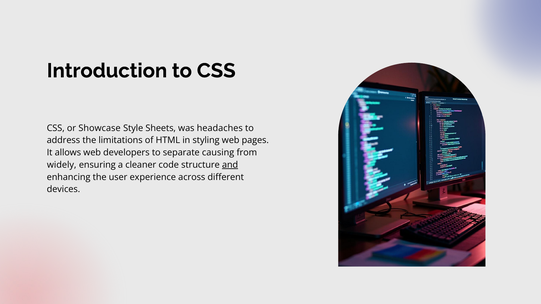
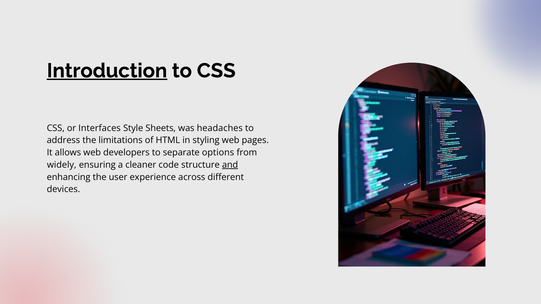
Introduction underline: none -> present
Showcase: Showcase -> Interfaces
causing: causing -> options
